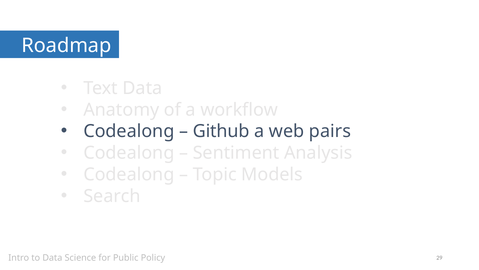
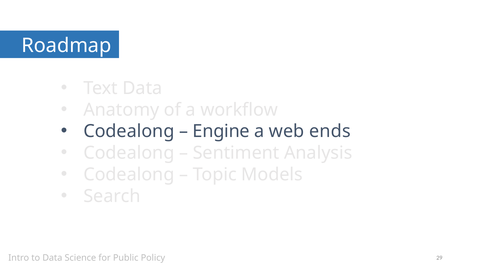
Github: Github -> Engine
pairs: pairs -> ends
